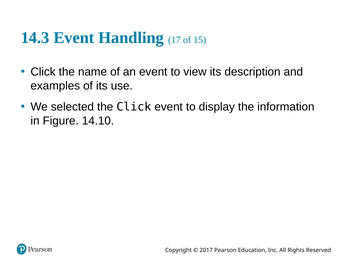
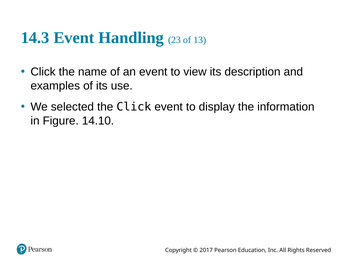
17: 17 -> 23
15: 15 -> 13
